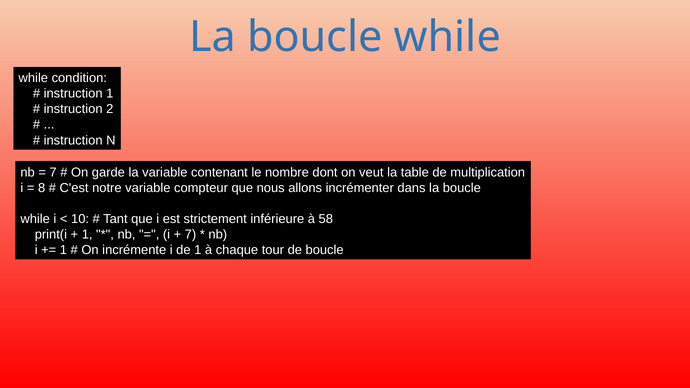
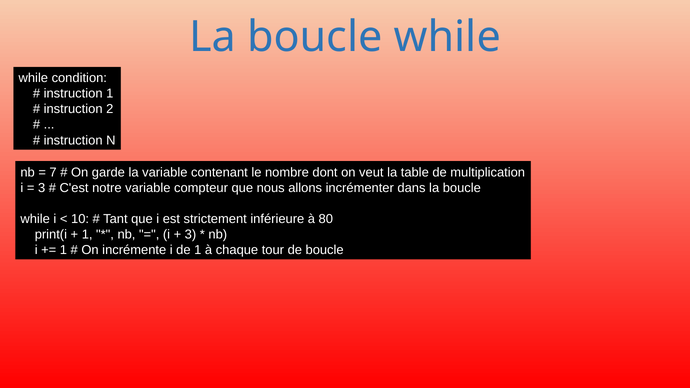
8 at (42, 188): 8 -> 3
58: 58 -> 80
7 at (191, 234): 7 -> 3
